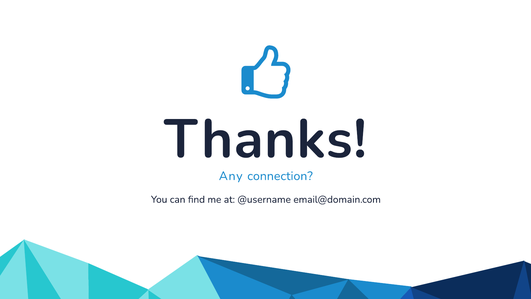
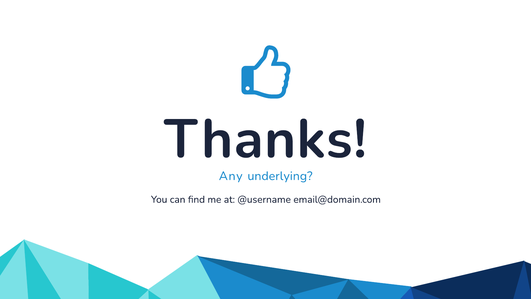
connection: connection -> underlying
